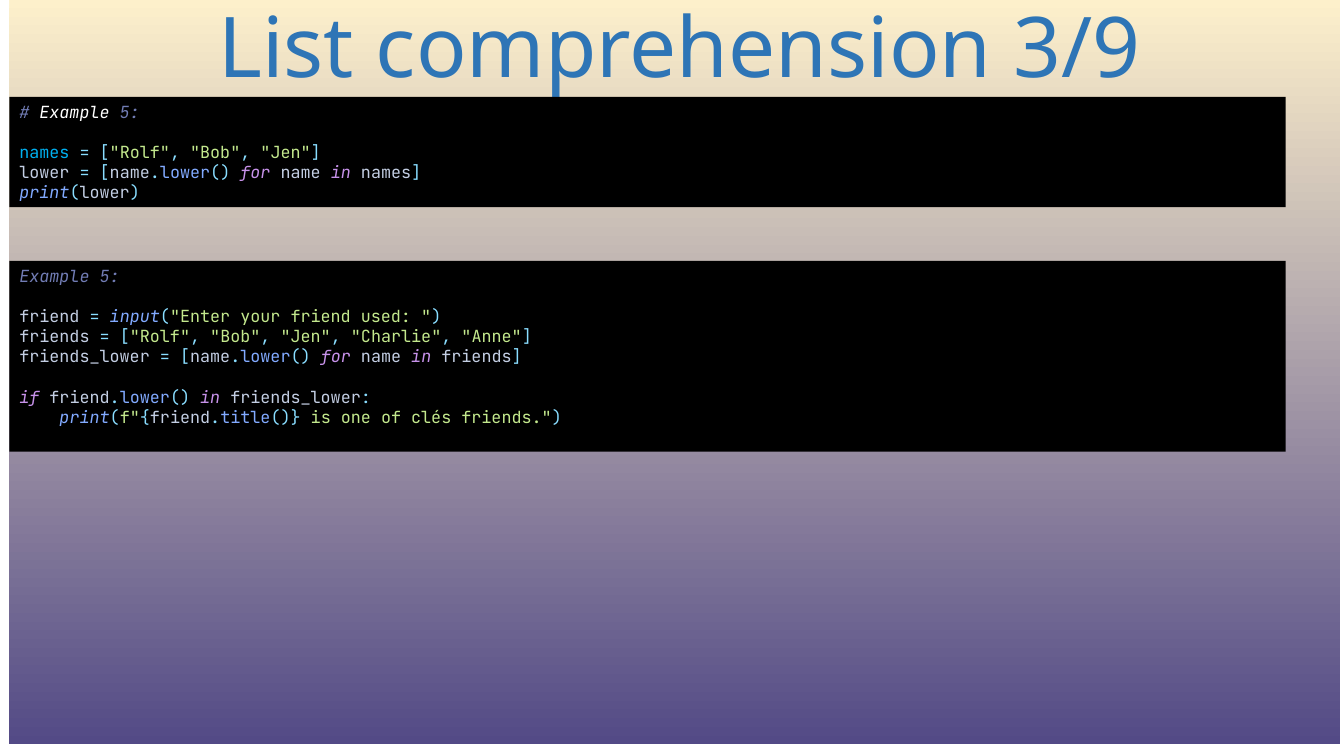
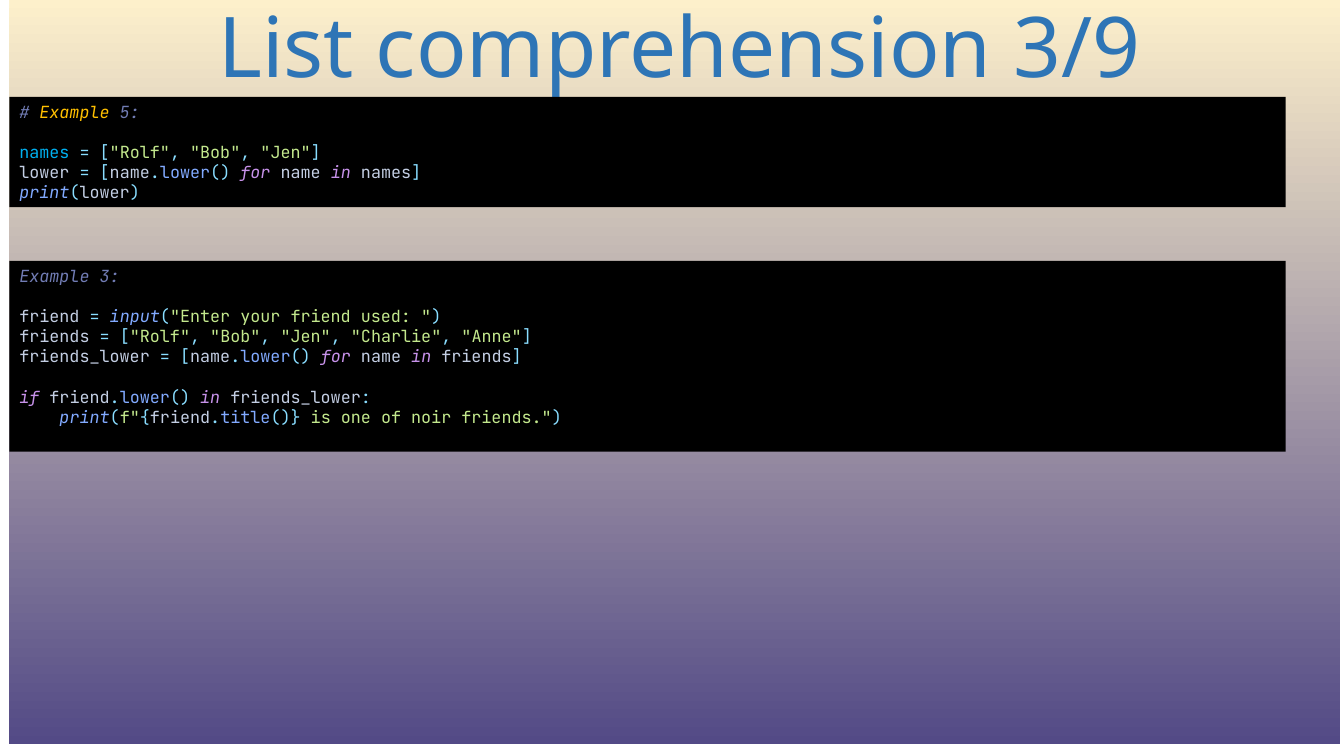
Example at (75, 113) colour: white -> yellow
5 at (110, 277): 5 -> 3
clés: clés -> noir
